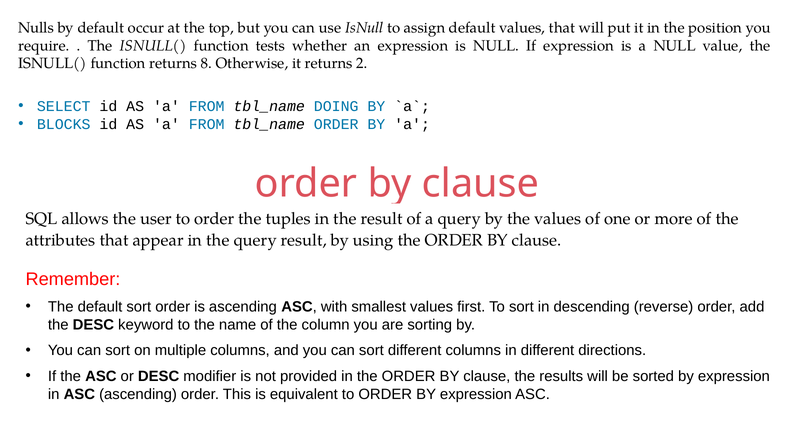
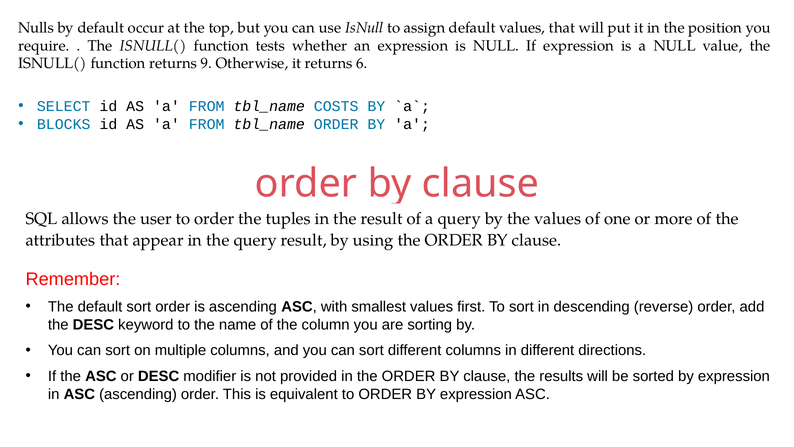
8: 8 -> 9
2: 2 -> 6
DOING: DOING -> COSTS
